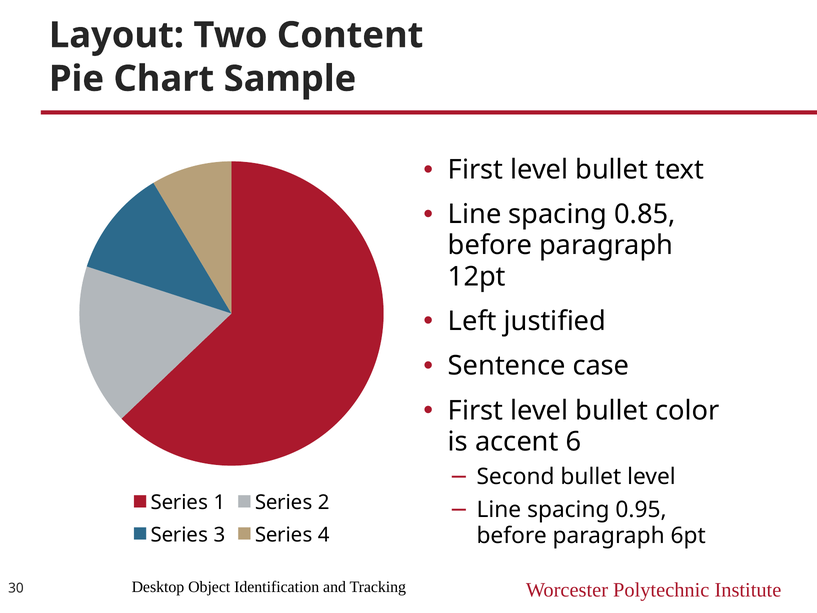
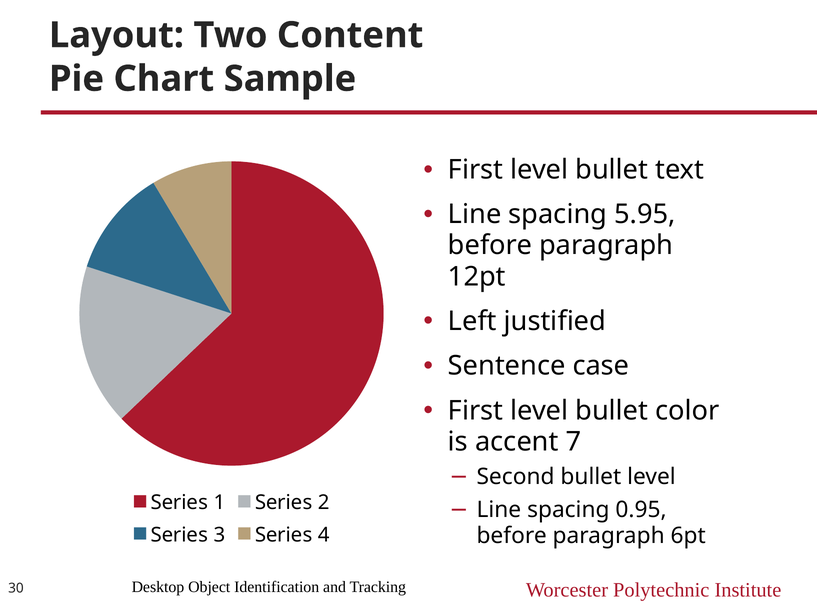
0.85: 0.85 -> 5.95
6: 6 -> 7
